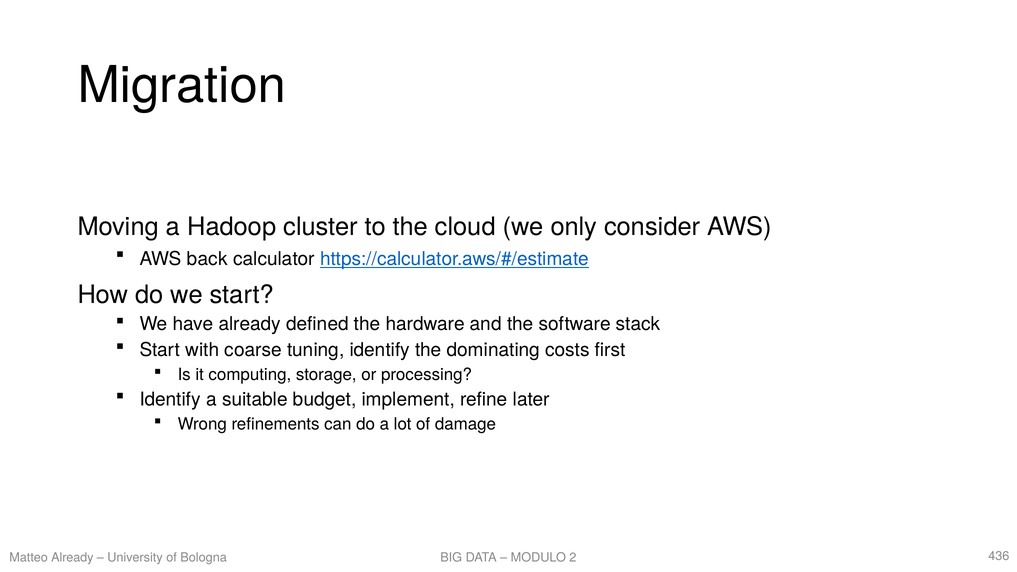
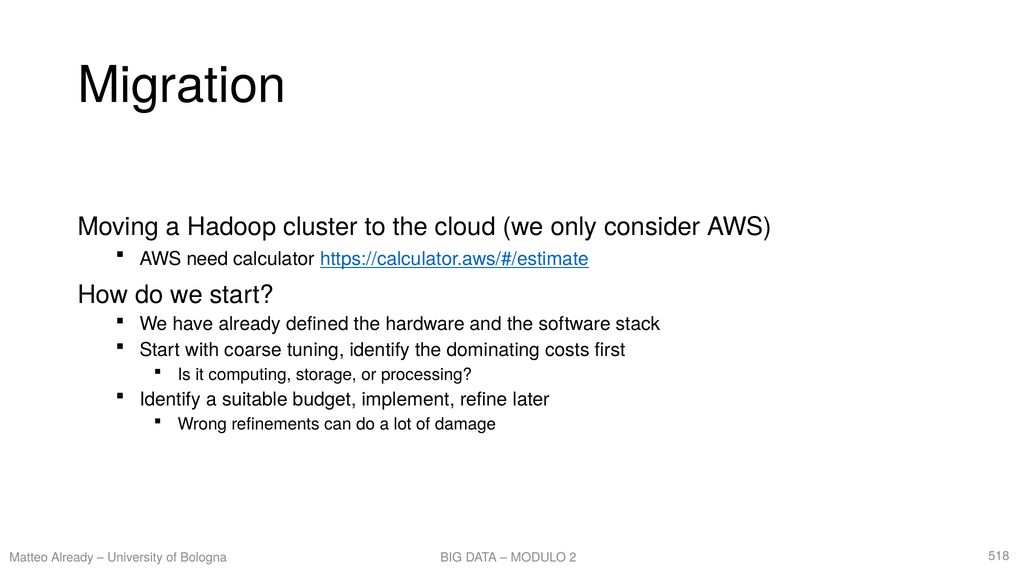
back: back -> need
436: 436 -> 518
